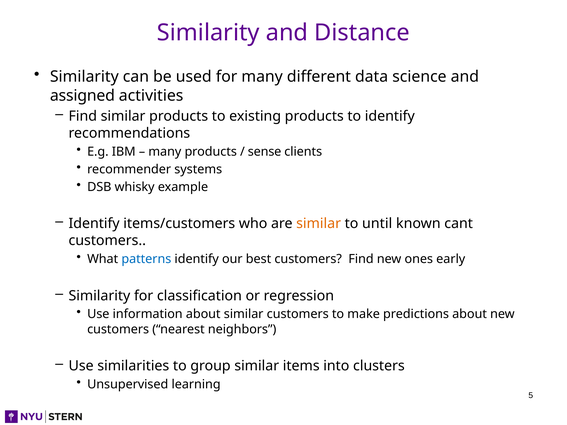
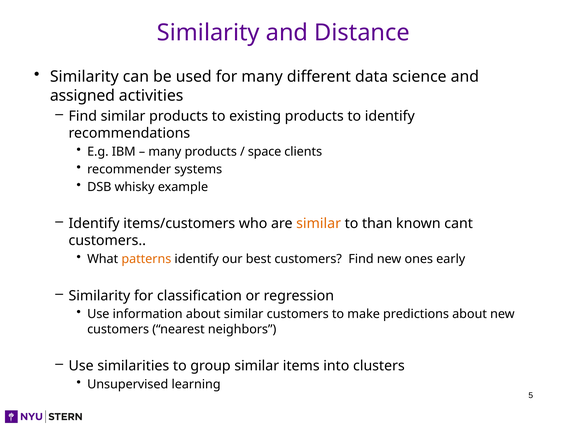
sense: sense -> space
until: until -> than
patterns colour: blue -> orange
